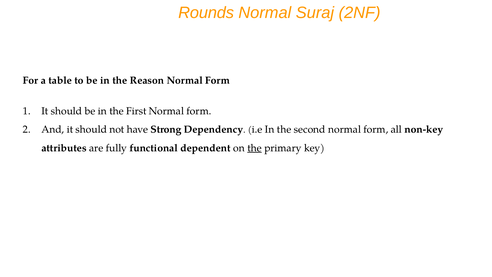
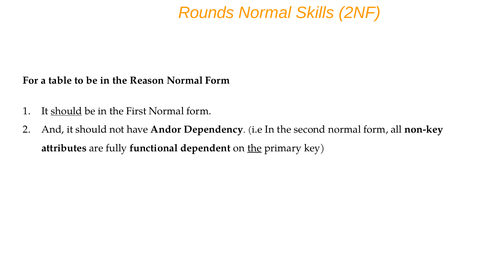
Suraj: Suraj -> Skills
should at (66, 111) underline: none -> present
Strong: Strong -> Andor
